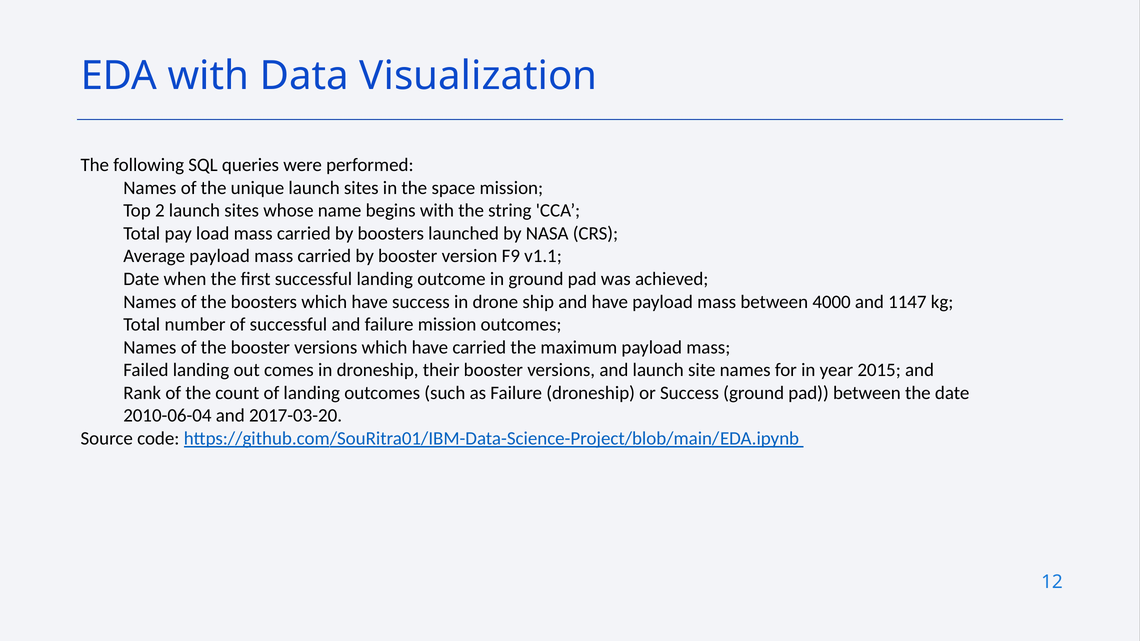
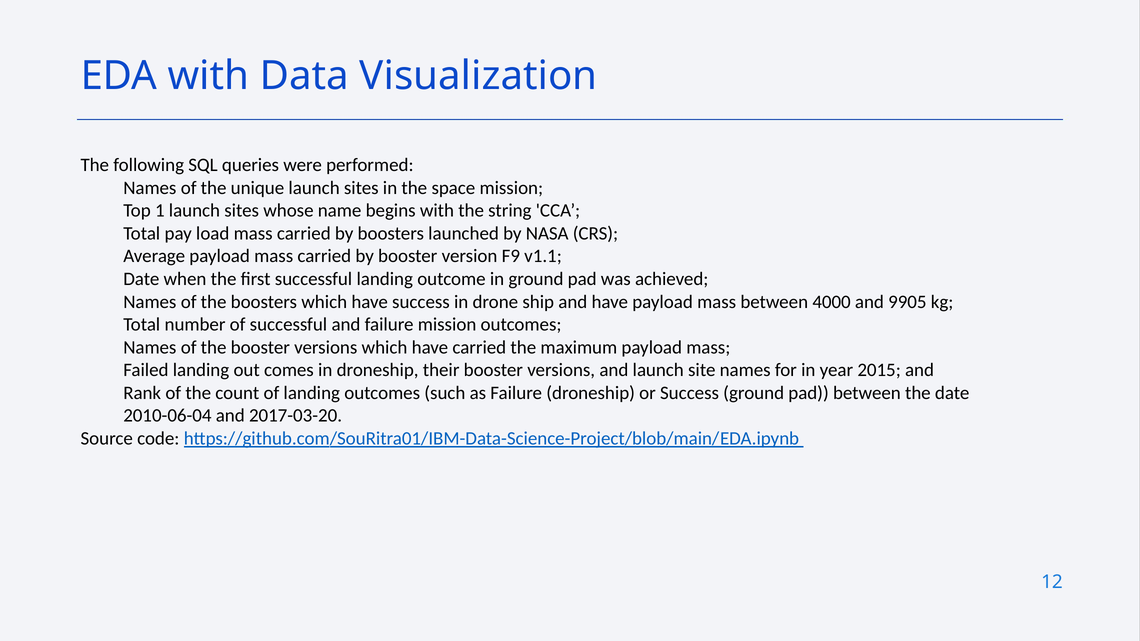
2: 2 -> 1
1147: 1147 -> 9905
